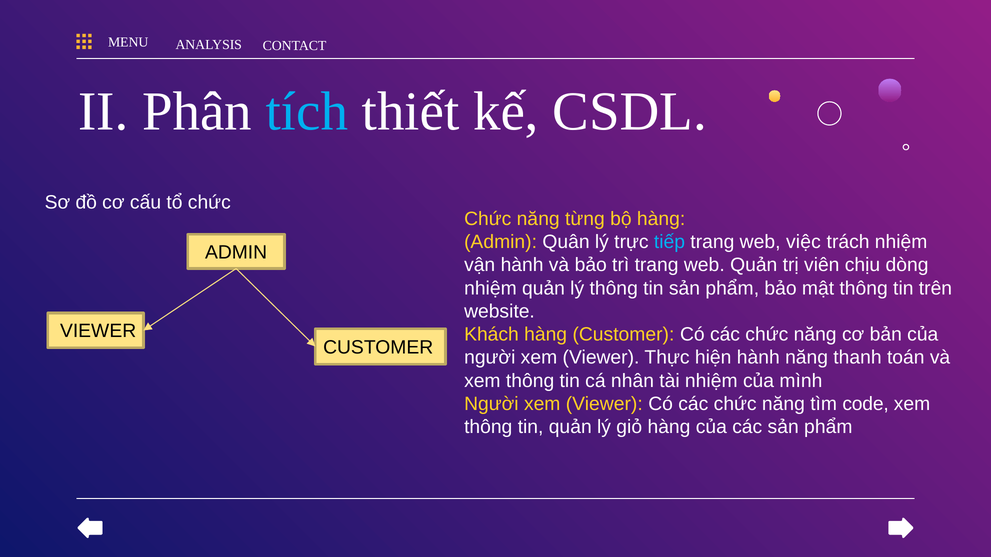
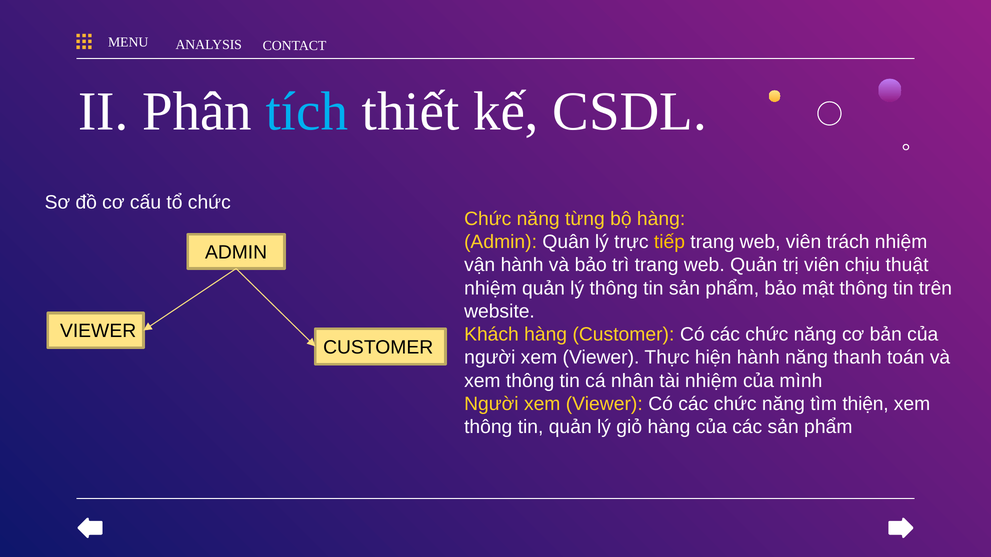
tiếp colour: light blue -> yellow
web việc: việc -> viên
dòng: dòng -> thuật
code: code -> thiện
